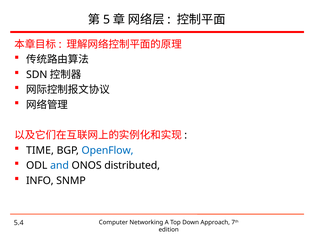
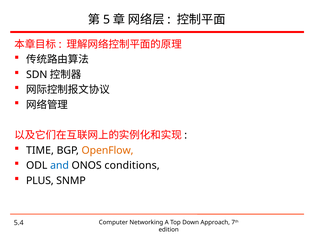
OpenFlow colour: blue -> orange
distributed: distributed -> conditions
INFO: INFO -> PLUS
